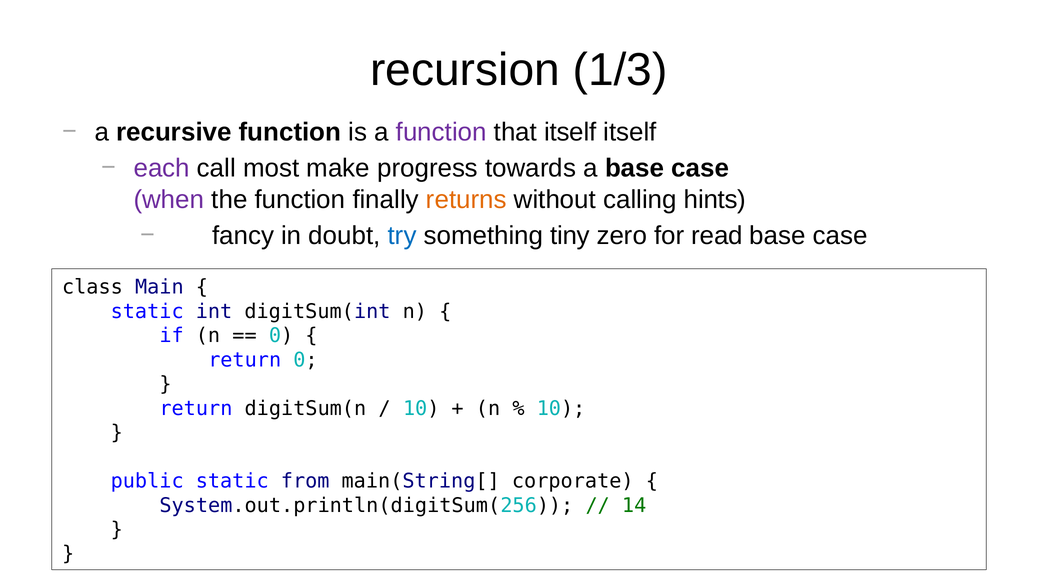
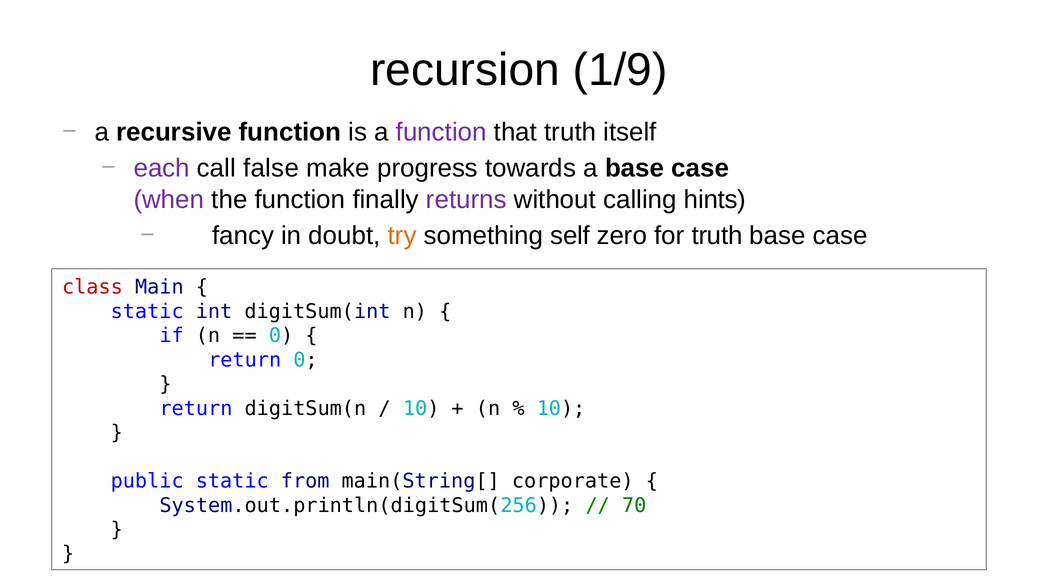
1/3: 1/3 -> 1/9
that itself: itself -> truth
most: most -> false
returns colour: orange -> purple
try colour: blue -> orange
tiny: tiny -> self
for read: read -> truth
class colour: black -> red
14: 14 -> 70
